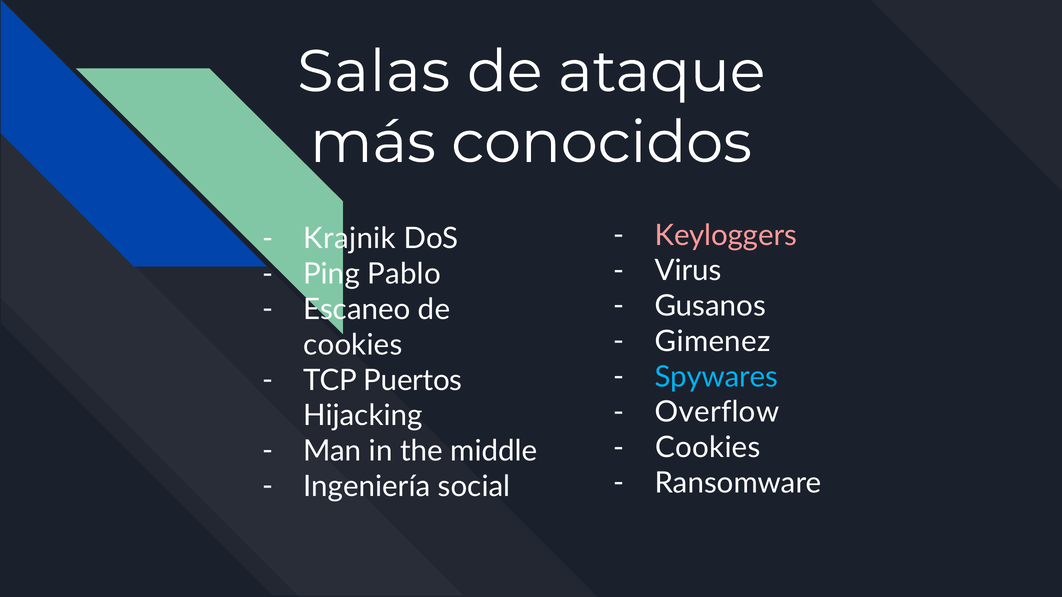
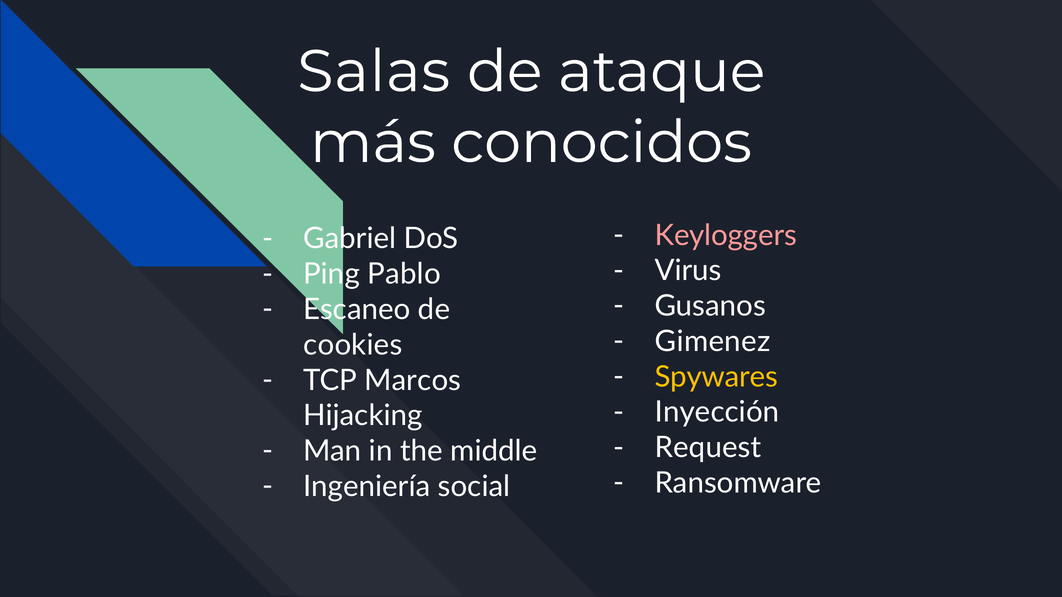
Krajnik: Krajnik -> Gabriel
Spywares colour: light blue -> yellow
Puertos: Puertos -> Marcos
Overflow: Overflow -> Inyección
Cookies at (708, 448): Cookies -> Request
